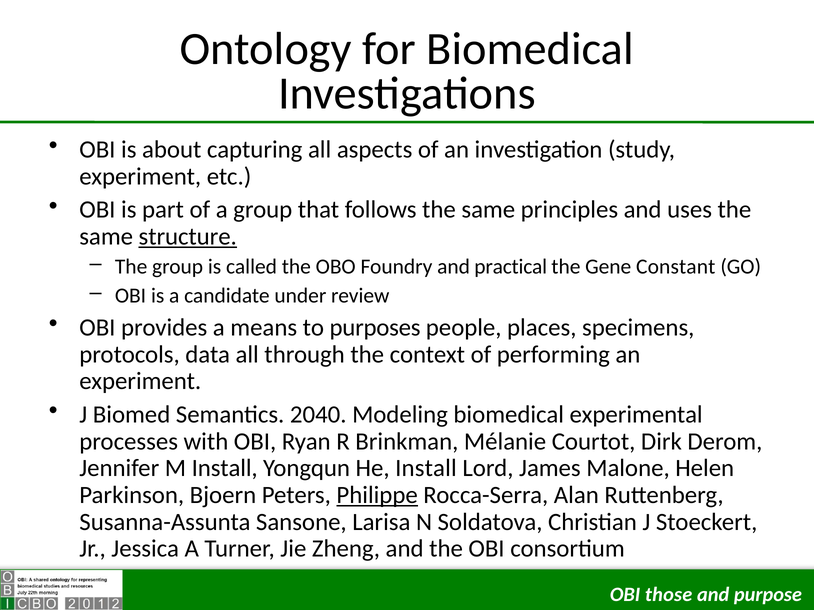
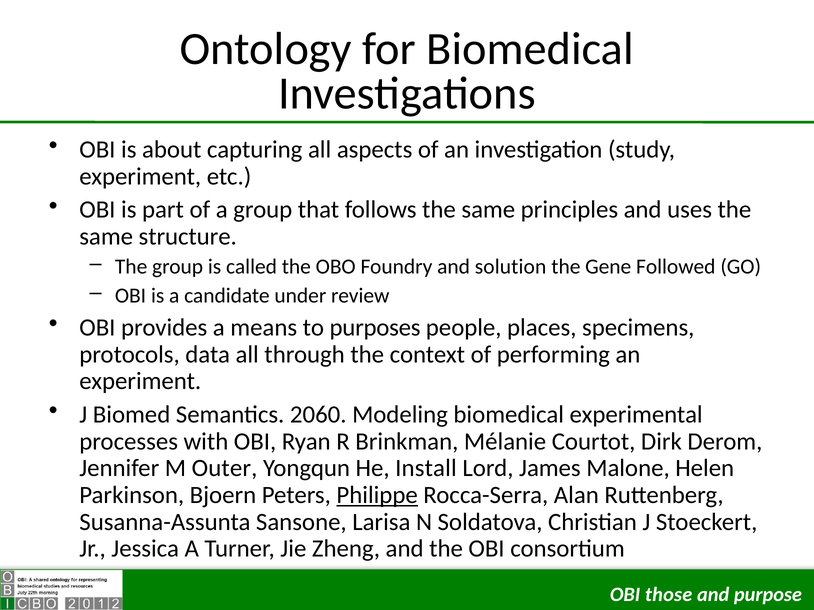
structure underline: present -> none
practical: practical -> solution
Constant: Constant -> Followed
2040: 2040 -> 2060
M Install: Install -> Outer
